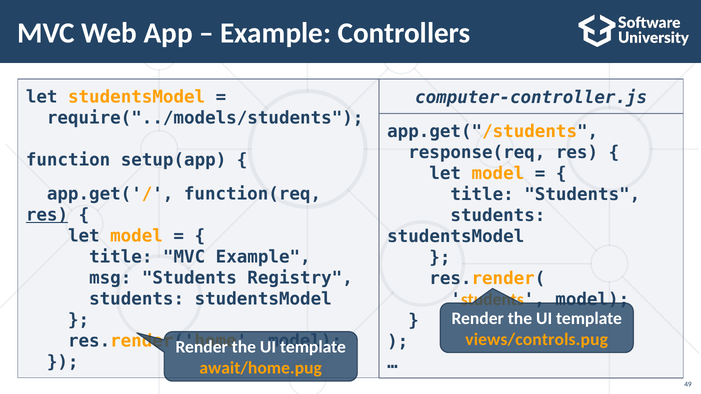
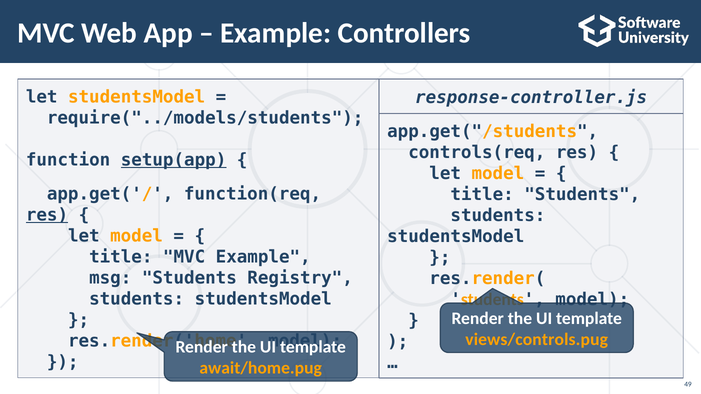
computer-controller.js: computer-controller.js -> response-controller.js
response(req: response(req -> controls(req
setup(app underline: none -> present
